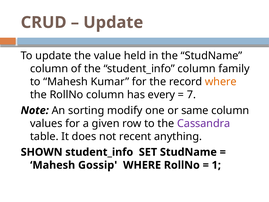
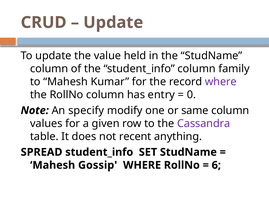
where at (221, 82) colour: orange -> purple
every: every -> entry
7: 7 -> 0
sorting: sorting -> specify
SHOWN: SHOWN -> SPREAD
1: 1 -> 6
